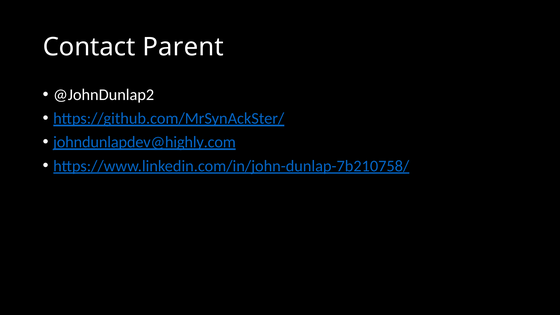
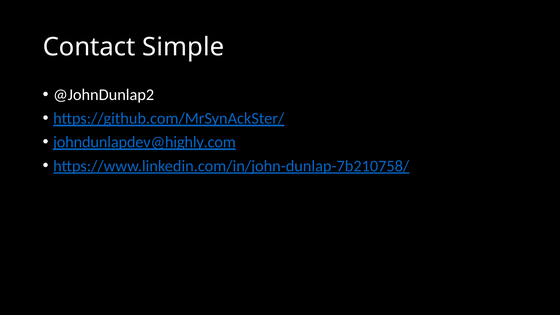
Parent: Parent -> Simple
